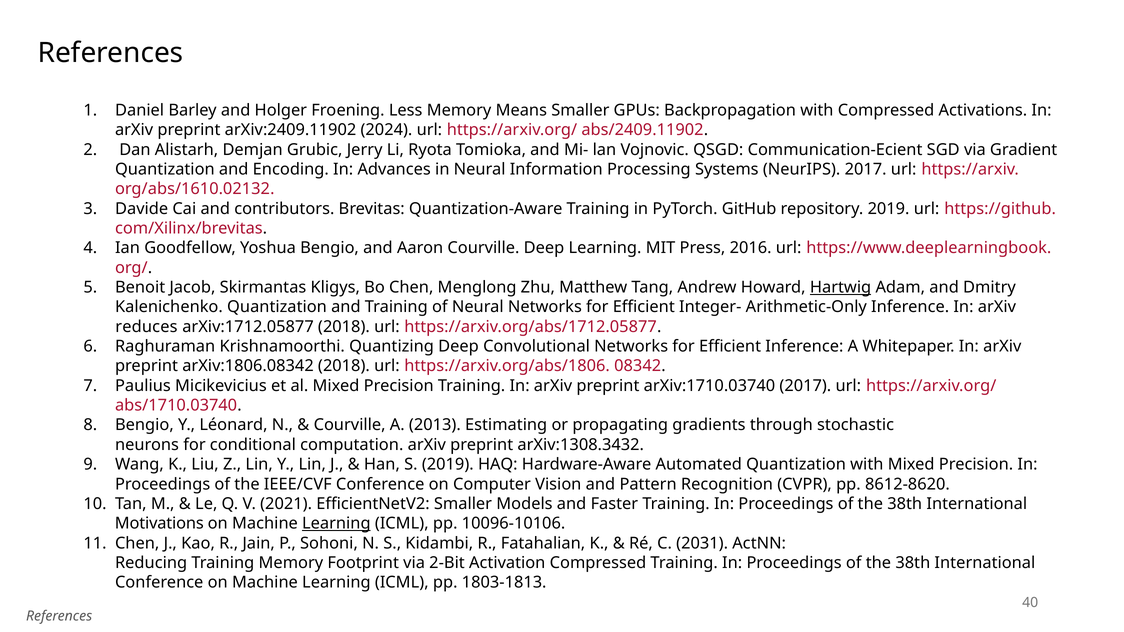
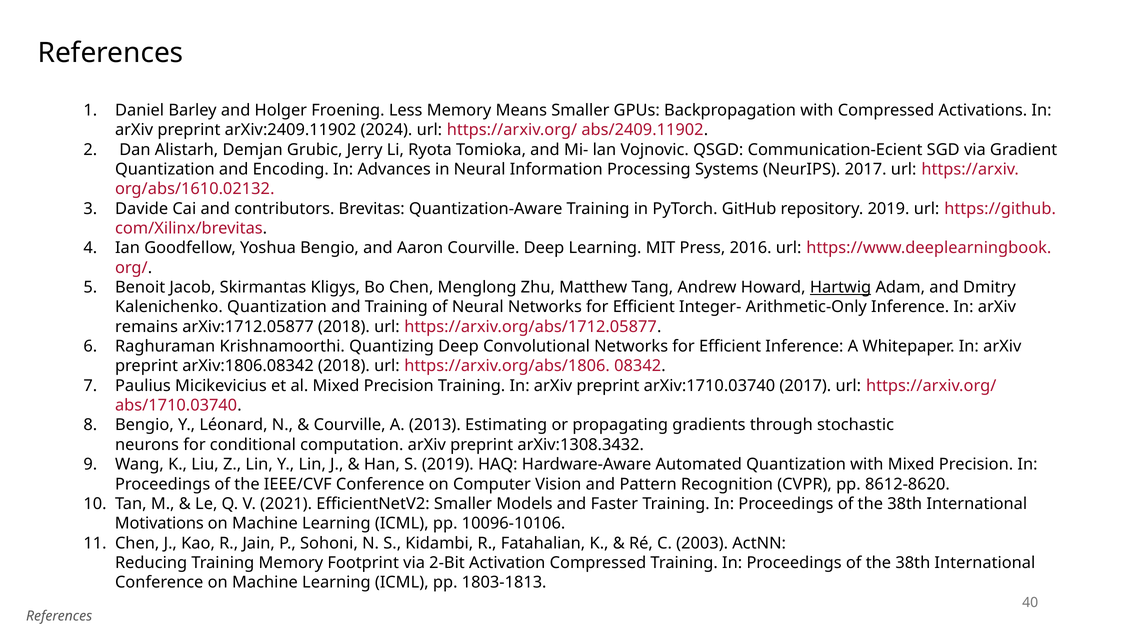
reduces: reduces -> remains
Learning at (336, 524) underline: present -> none
2031: 2031 -> 2003
